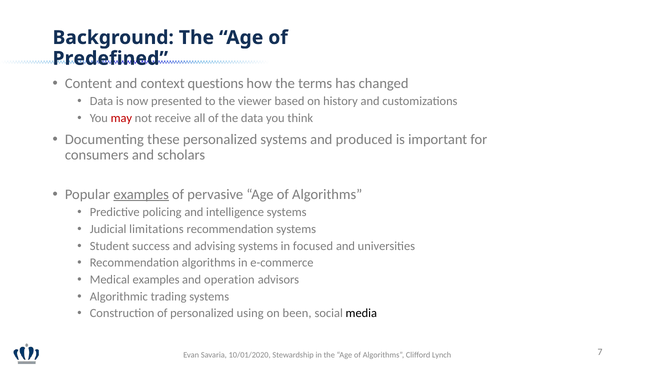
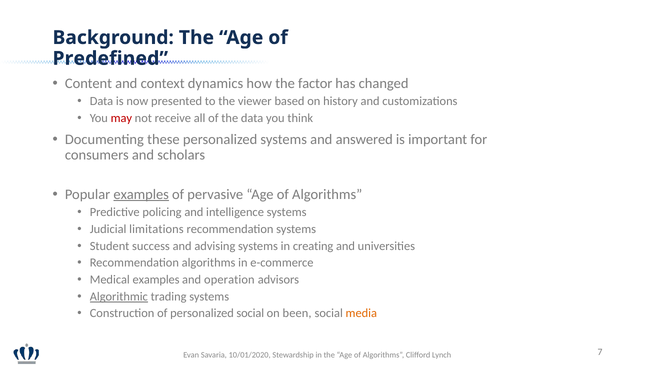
questions: questions -> dynamics
terms: terms -> factor
produced: produced -> answered
focused: focused -> creating
Algorithmic underline: none -> present
personalized using: using -> social
media colour: black -> orange
